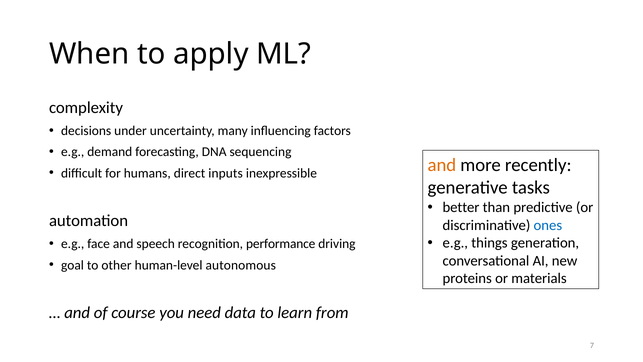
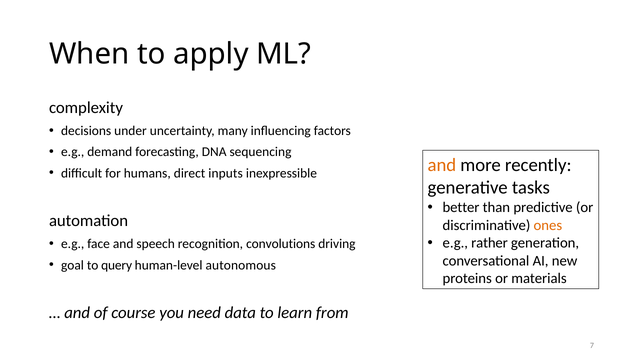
ones colour: blue -> orange
things: things -> rather
performance: performance -> convolutions
other: other -> query
